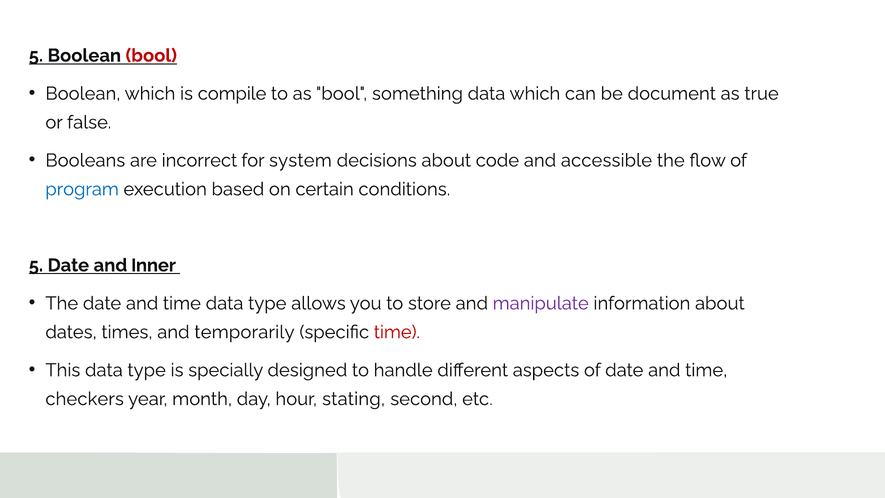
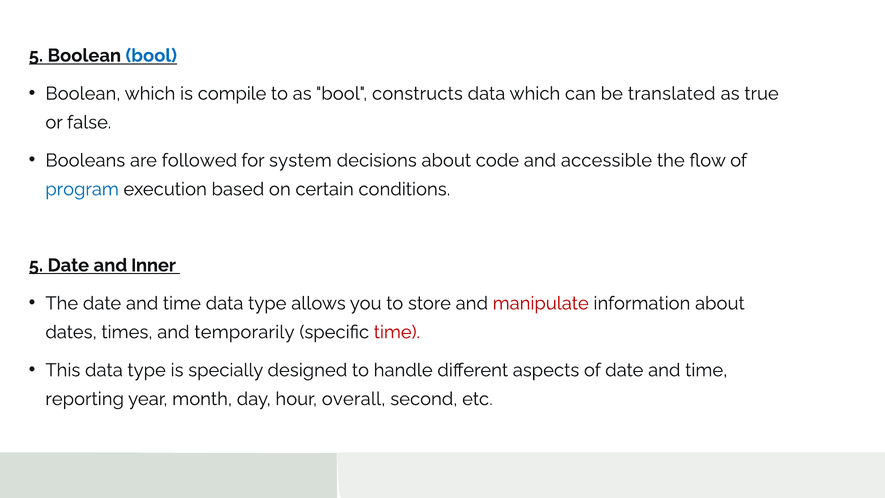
bool at (151, 56) colour: red -> blue
something: something -> constructs
document: document -> translated
incorrect: incorrect -> followed
manipulate colour: purple -> red
checkers: checkers -> reporting
stating: stating -> overall
